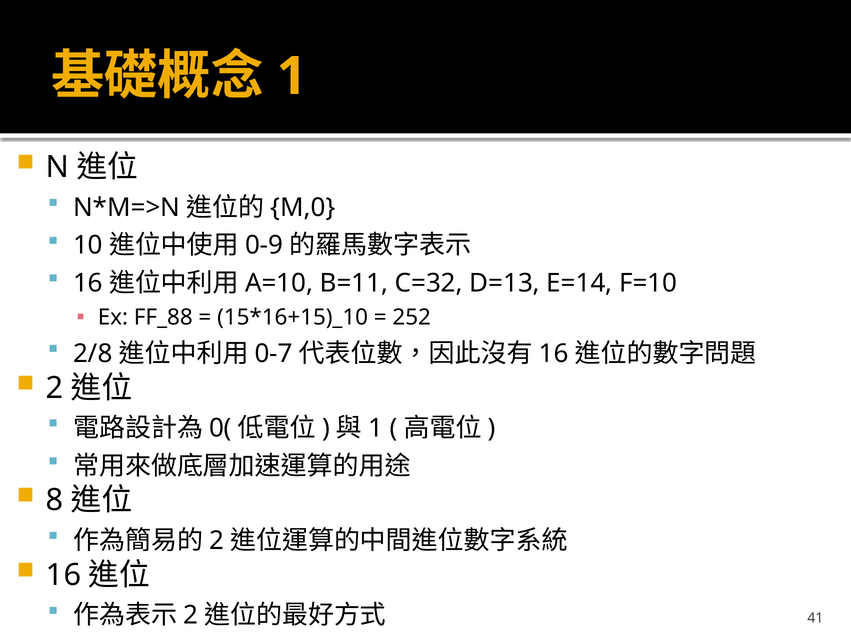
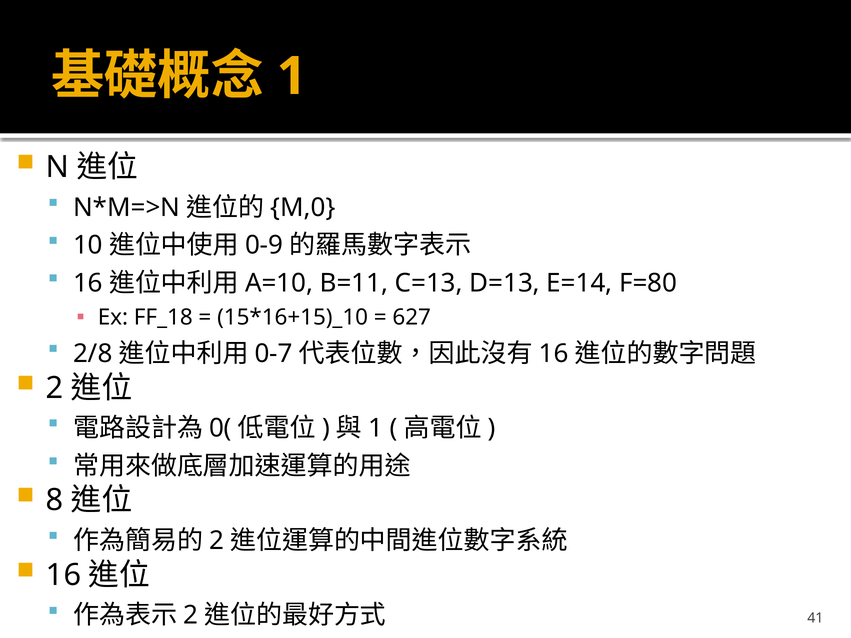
C=32: C=32 -> C=13
F=10: F=10 -> F=80
FF_88: FF_88 -> FF_18
252: 252 -> 627
